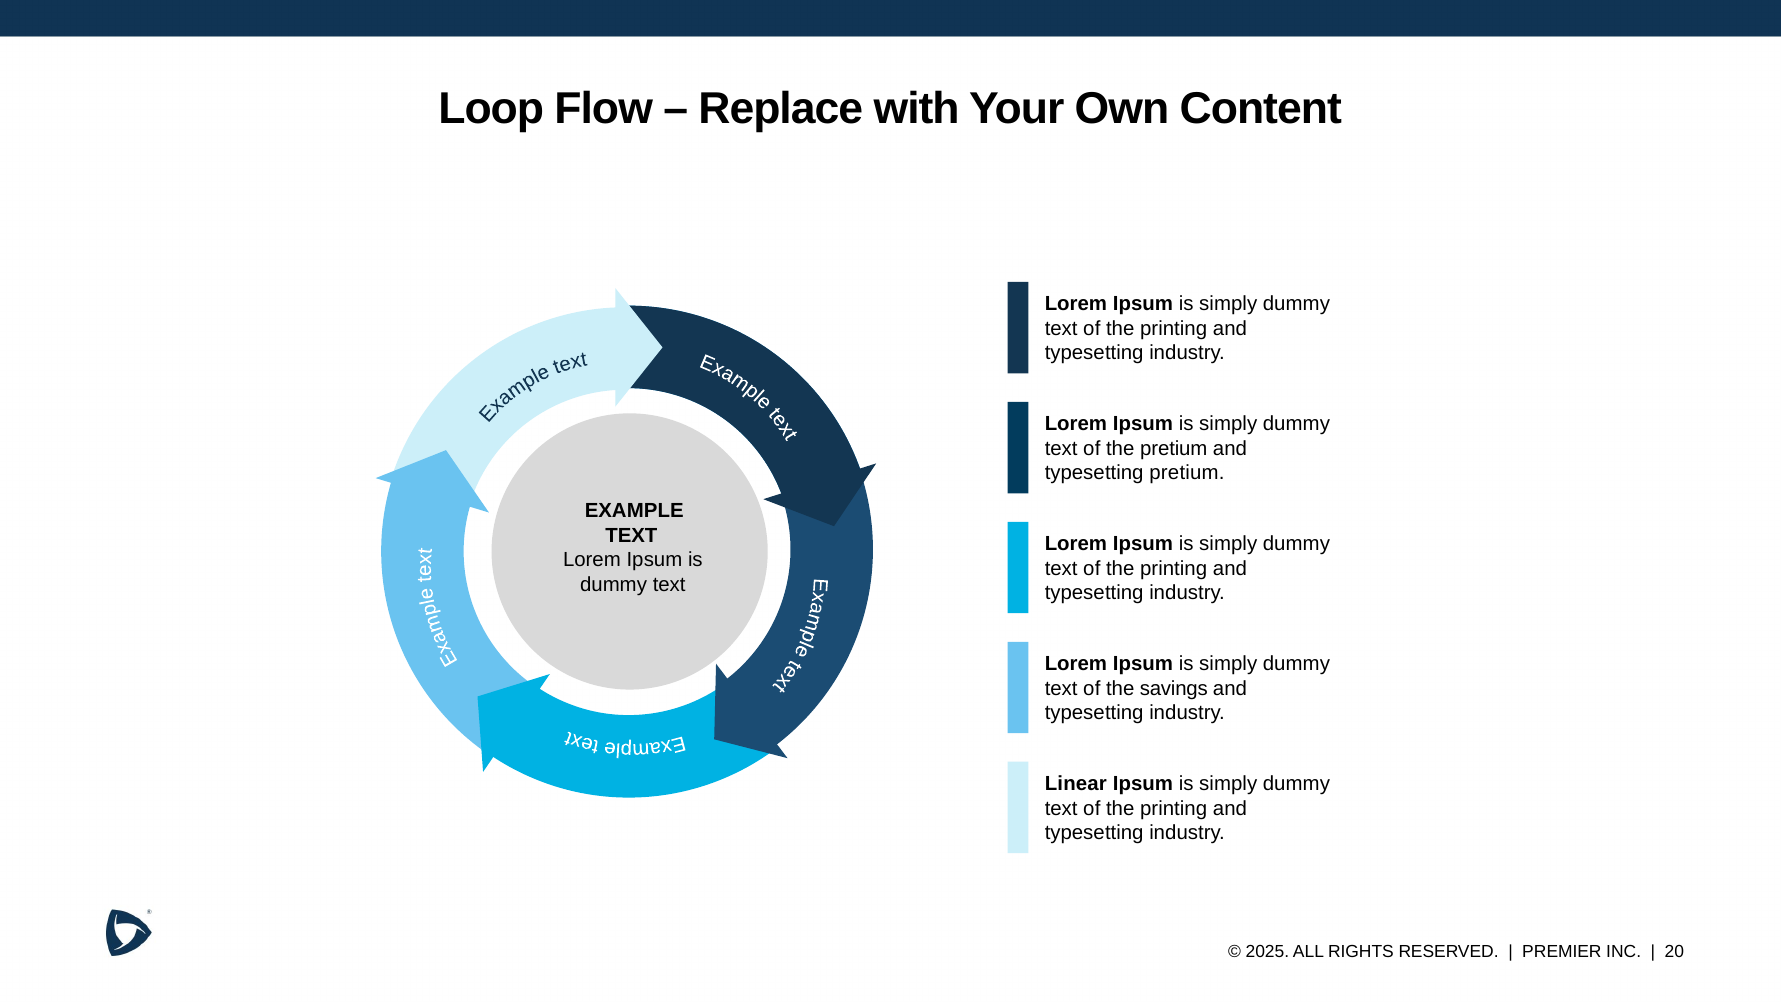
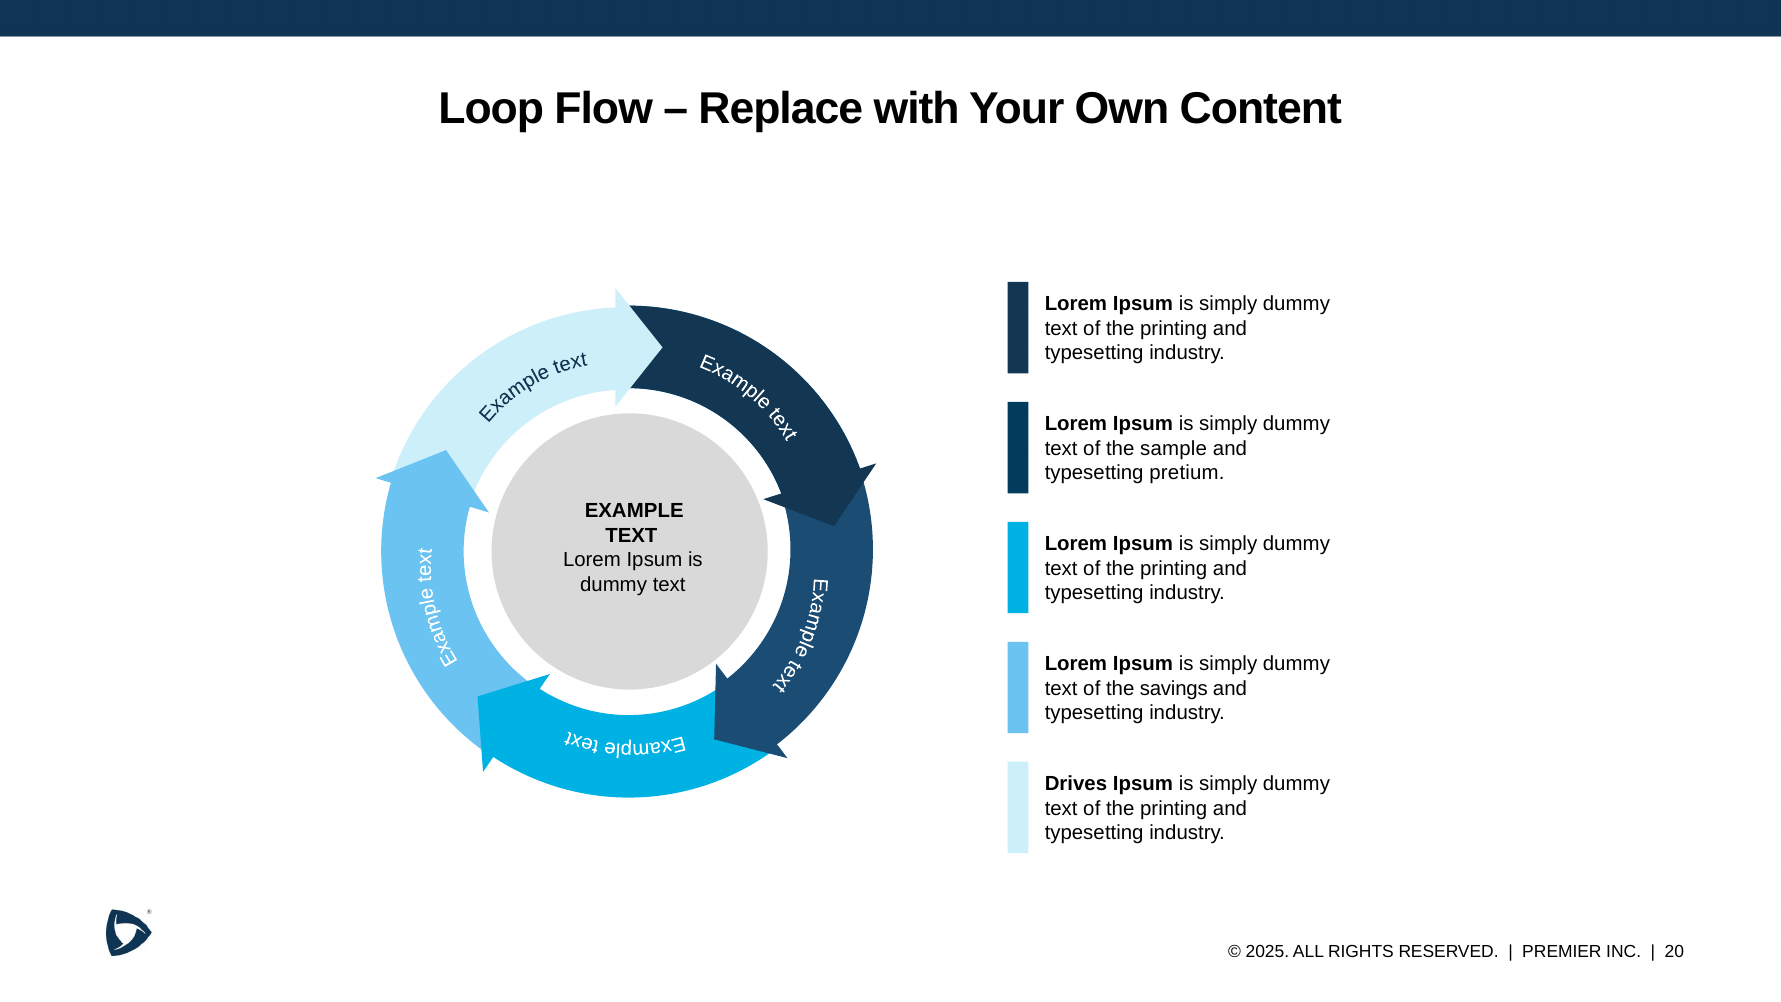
the pretium: pretium -> sample
Linear: Linear -> Drives
